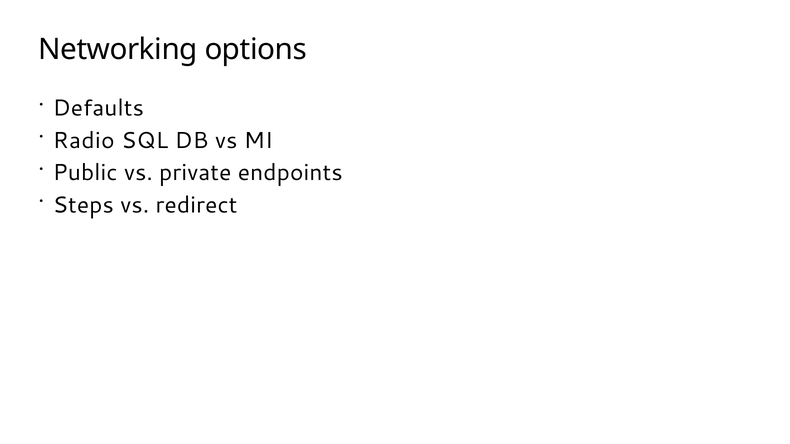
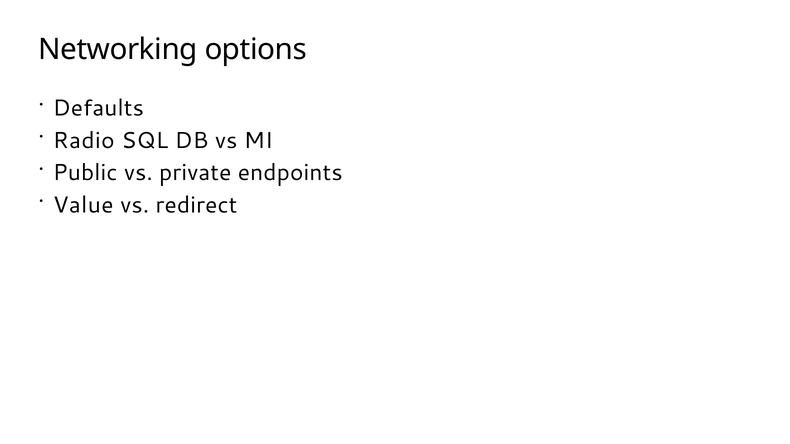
Steps: Steps -> Value
